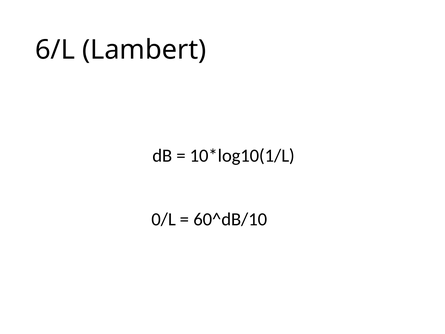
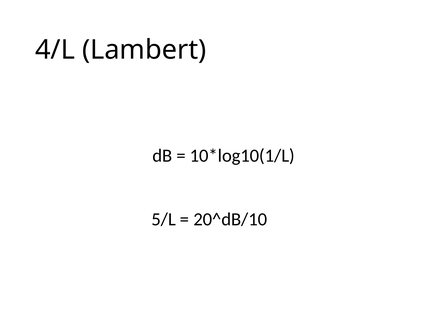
6/L: 6/L -> 4/L
0/L: 0/L -> 5/L
60^dB/10: 60^dB/10 -> 20^dB/10
